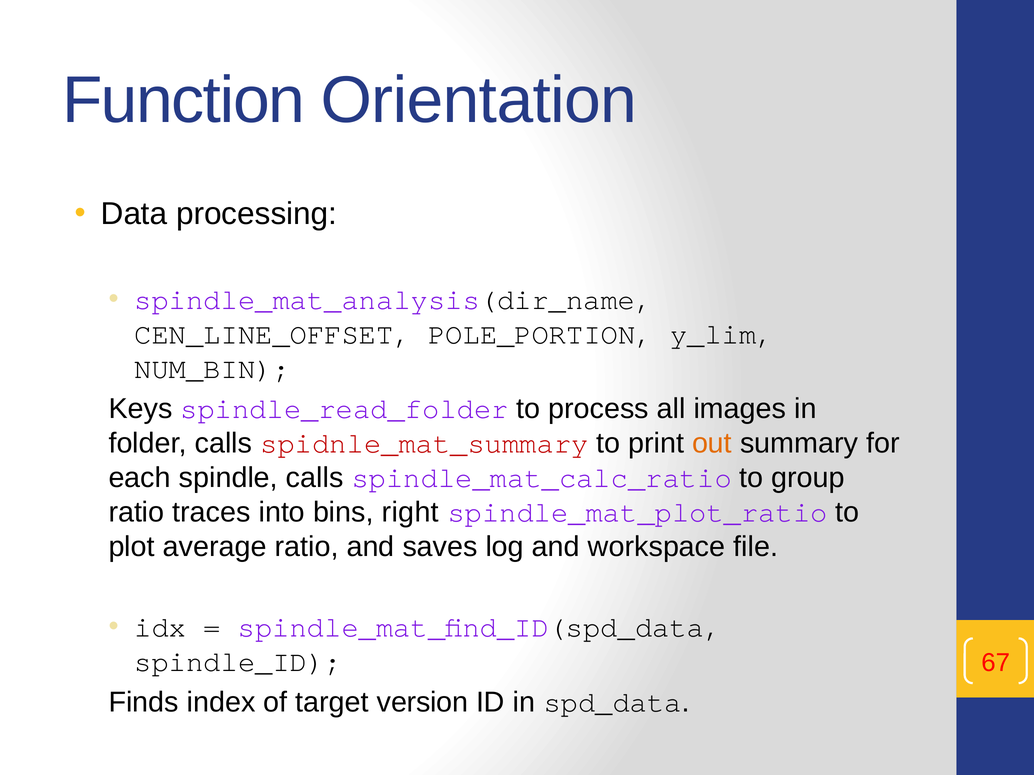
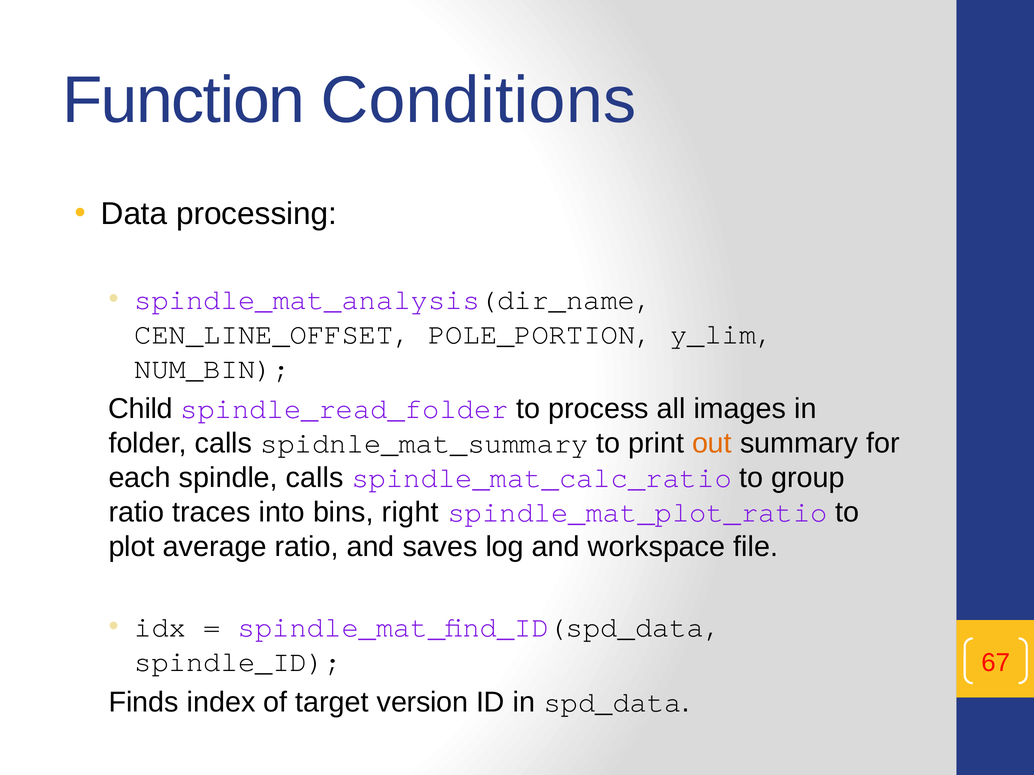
Orientation: Orientation -> Conditions
Keys: Keys -> Child
spidnle_mat_summary colour: red -> black
